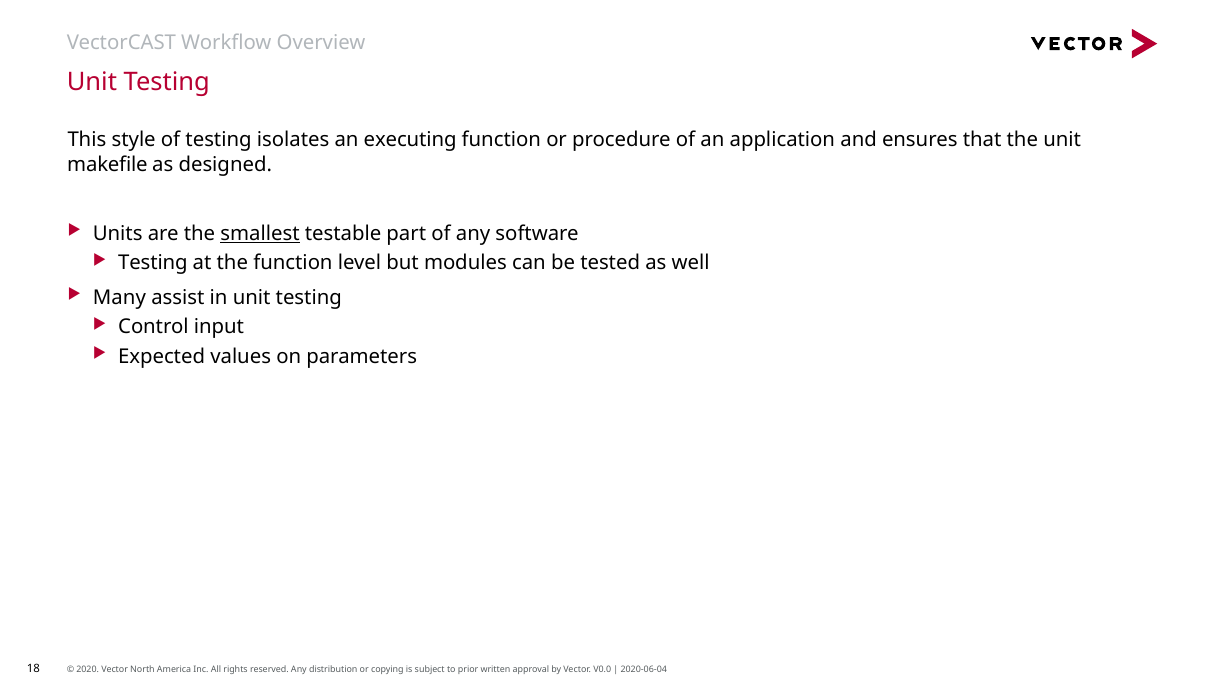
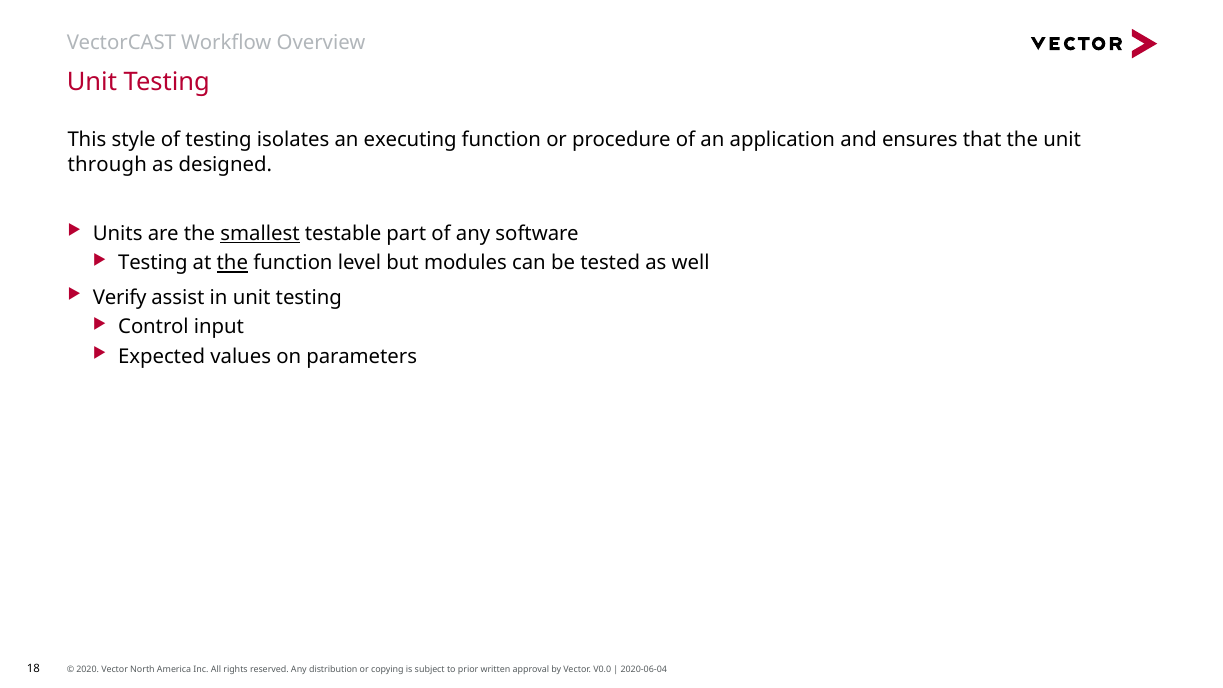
makefile: makefile -> through
the at (232, 263) underline: none -> present
Many: Many -> Verify
